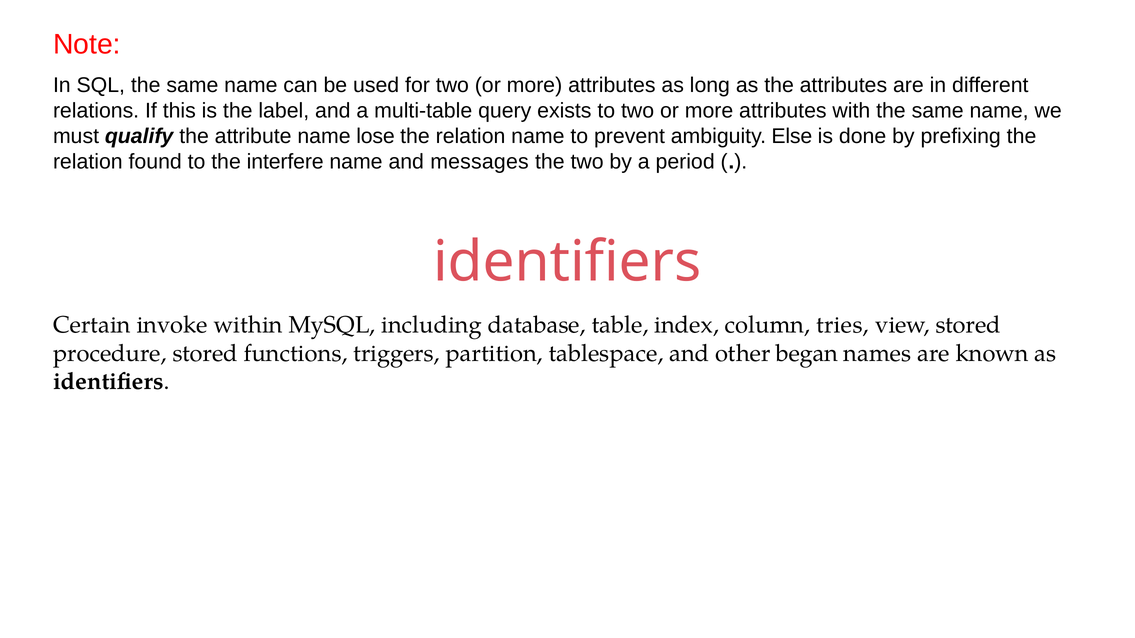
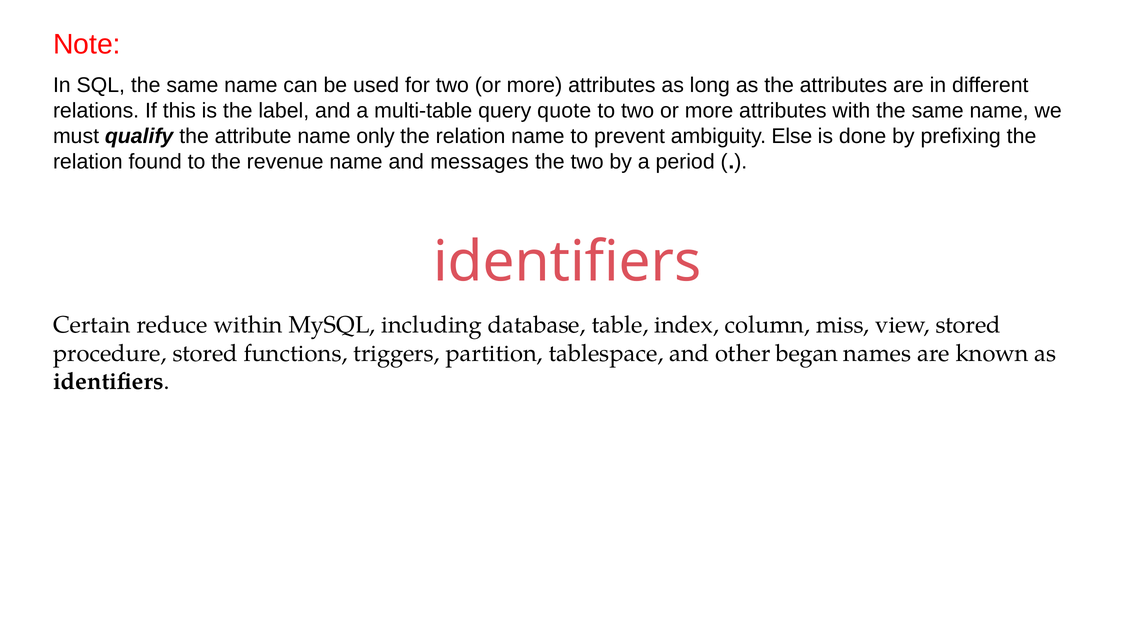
exists: exists -> quote
lose: lose -> only
interfere: interfere -> revenue
invoke: invoke -> reduce
tries: tries -> miss
